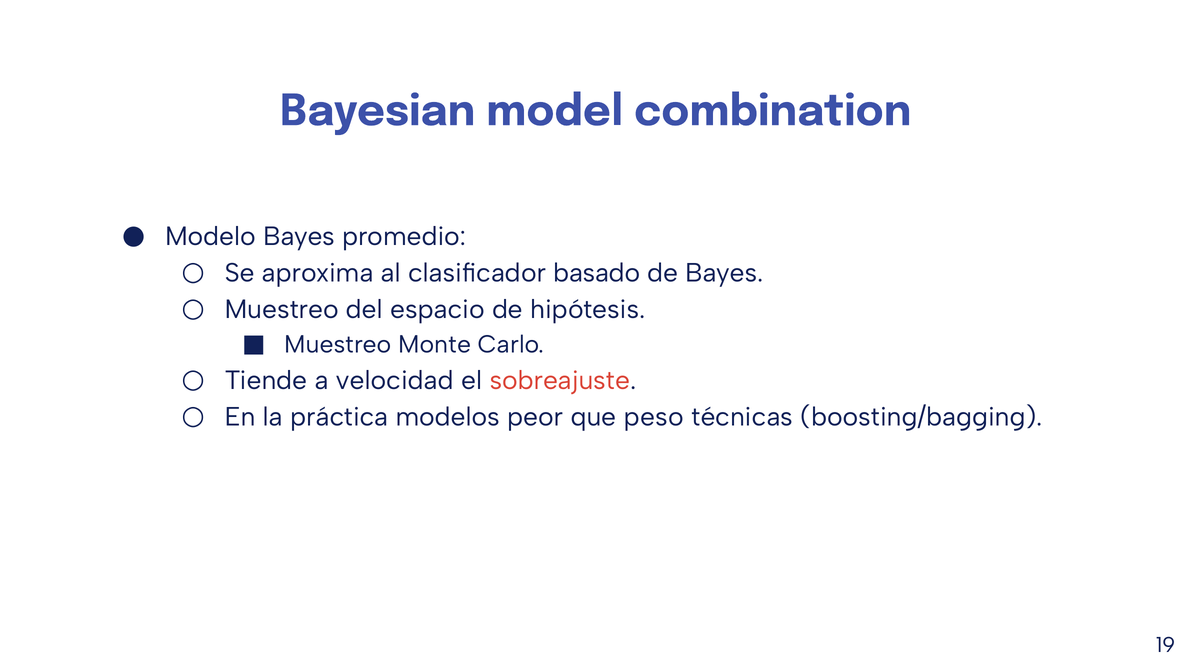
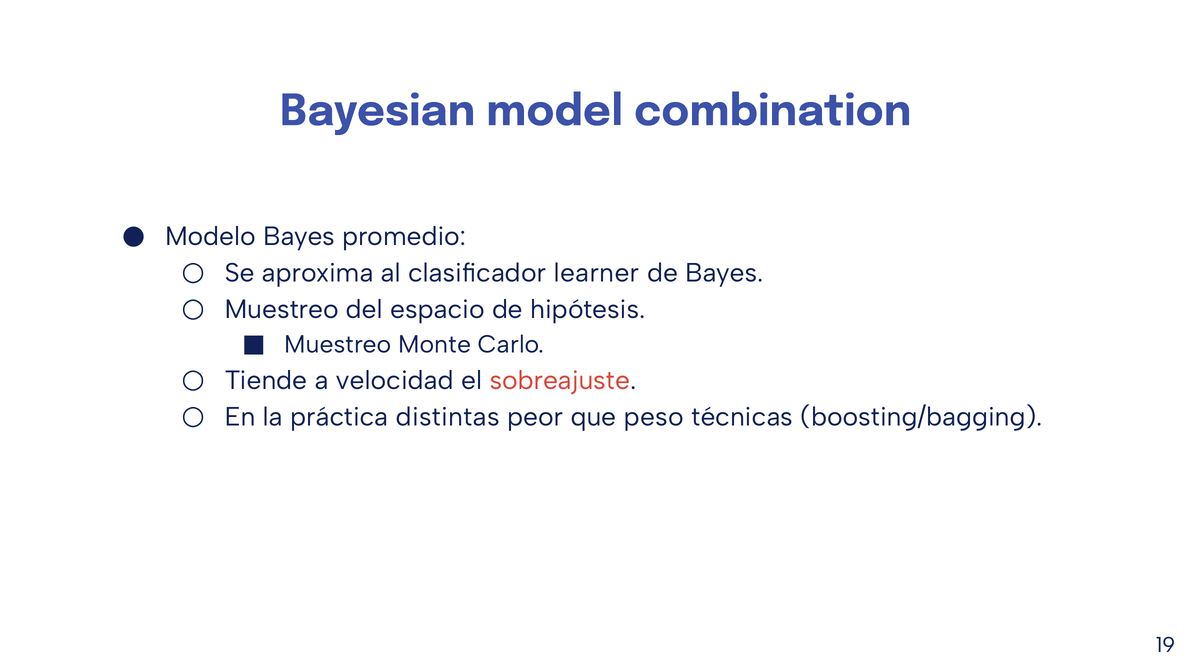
basado: basado -> learner
modelos: modelos -> distintas
